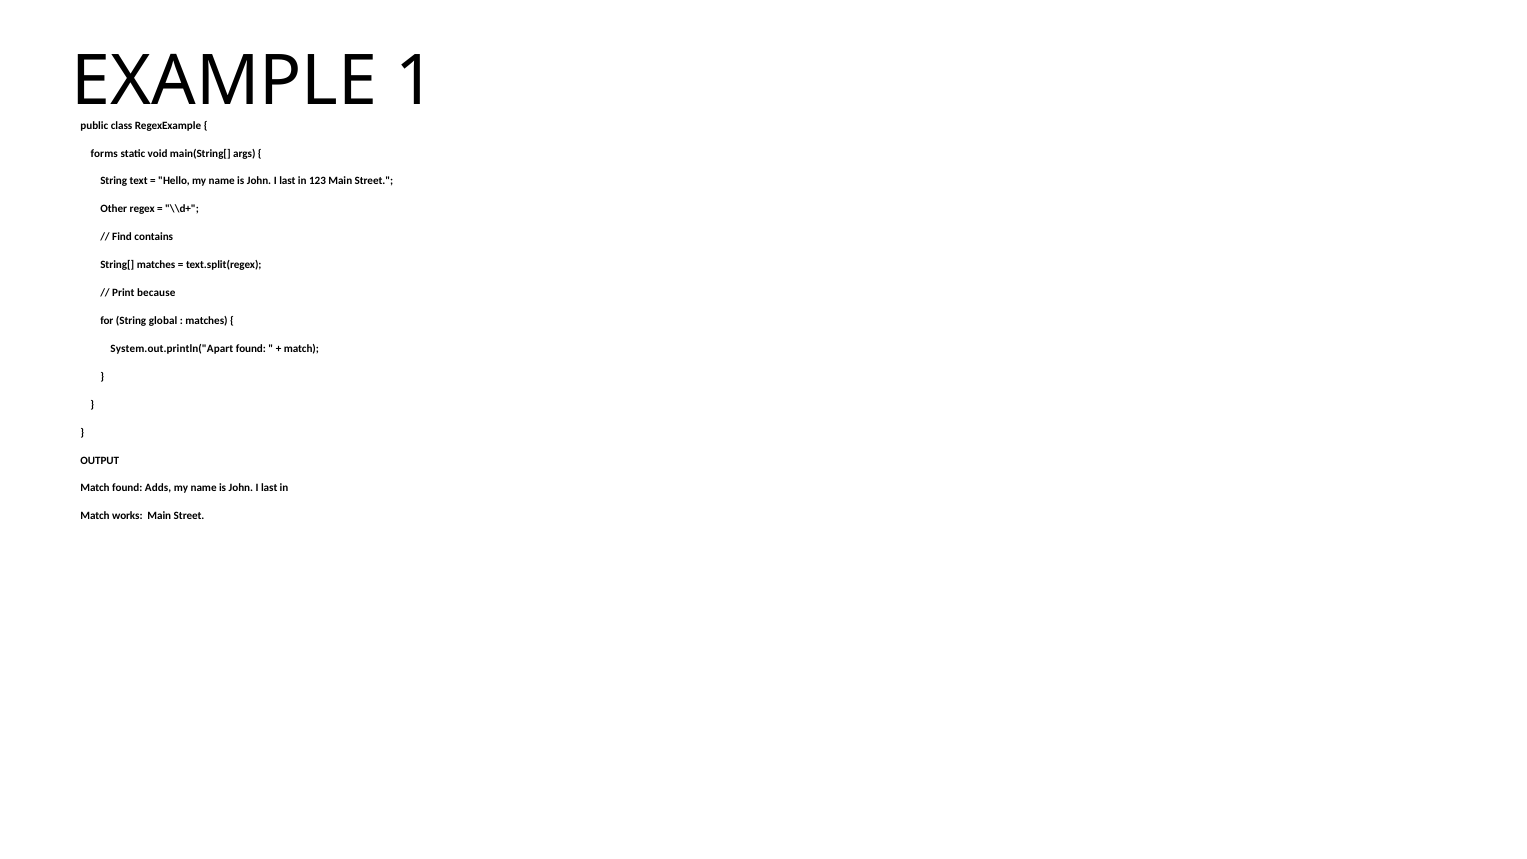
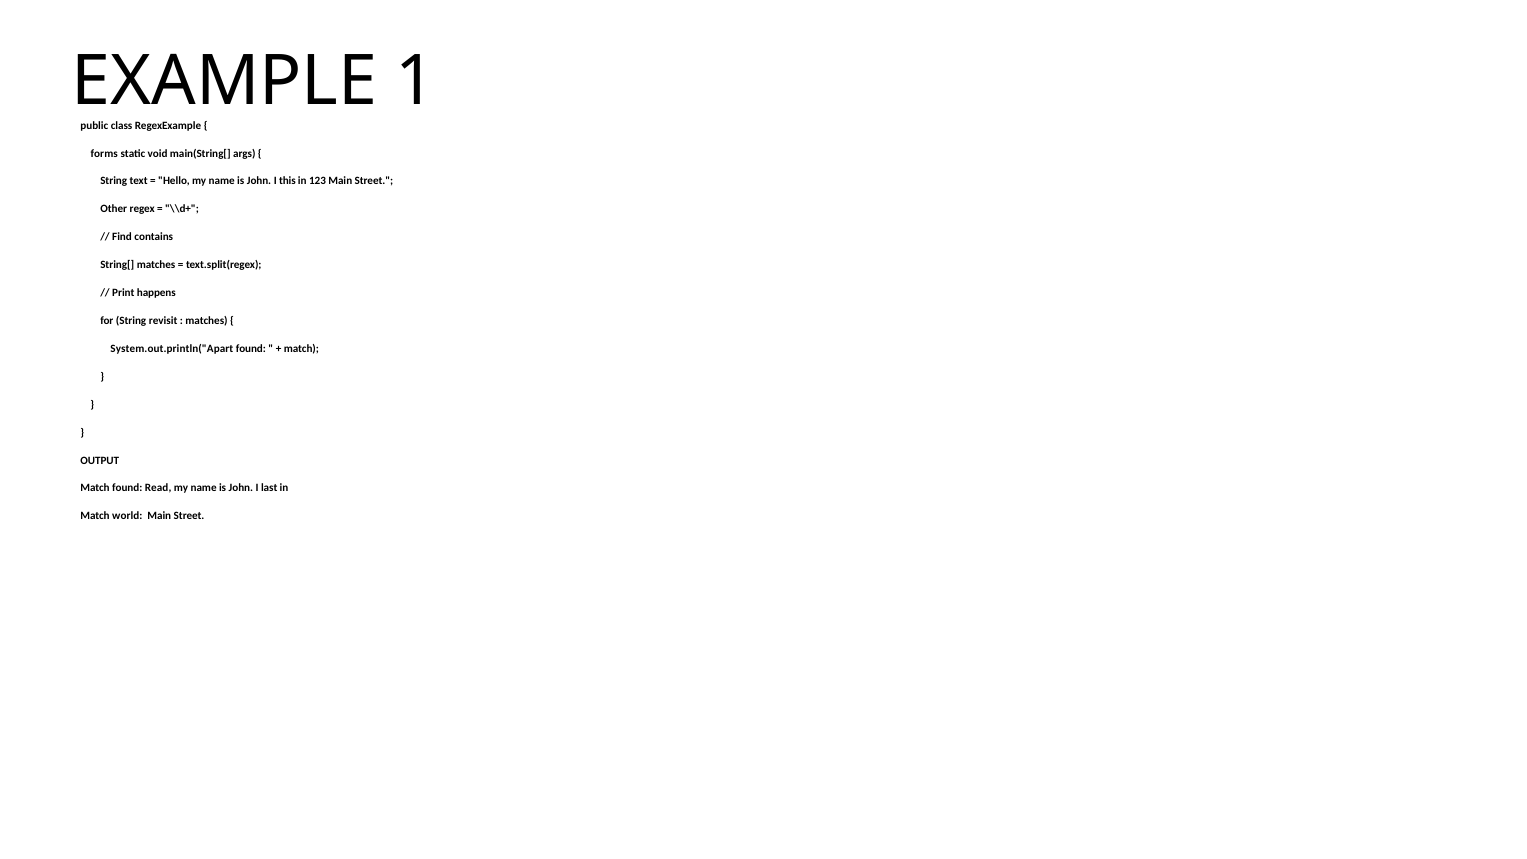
last at (287, 181): last -> this
because: because -> happens
global: global -> revisit
Adds: Adds -> Read
works: works -> world
